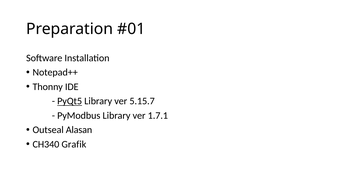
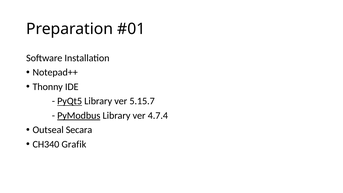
PyModbus underline: none -> present
1.7.1: 1.7.1 -> 4.7.4
Alasan: Alasan -> Secara
